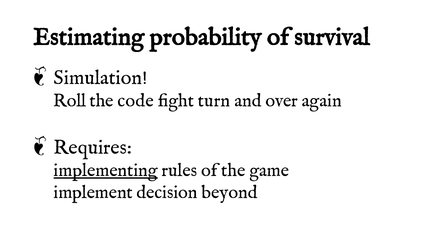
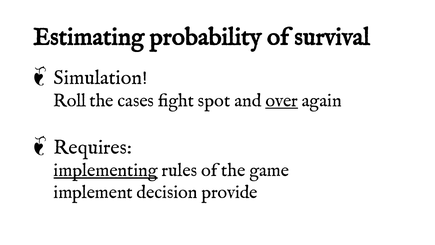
code: code -> cases
turn: turn -> spot
over underline: none -> present
beyond: beyond -> provide
